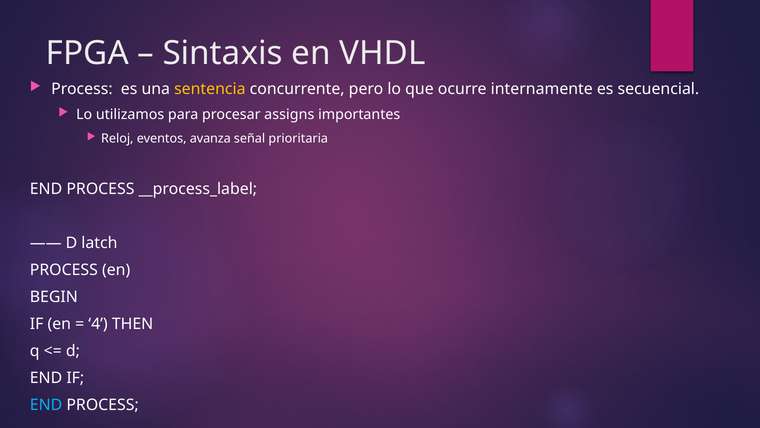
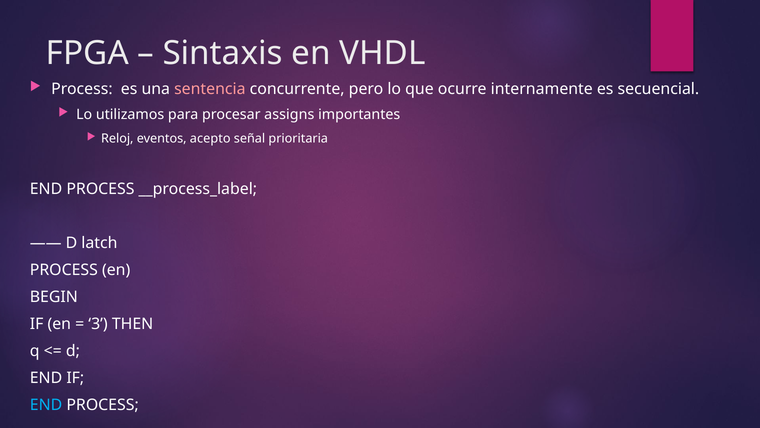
sentencia colour: yellow -> pink
avanza: avanza -> acepto
4: 4 -> 3
